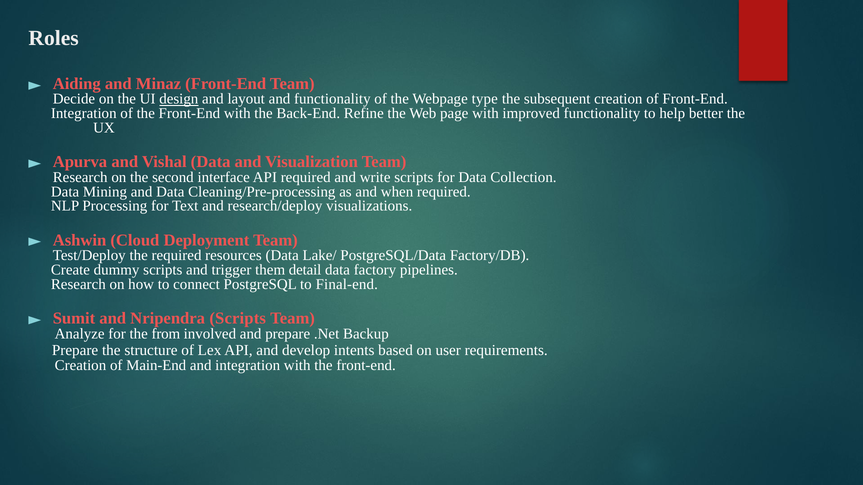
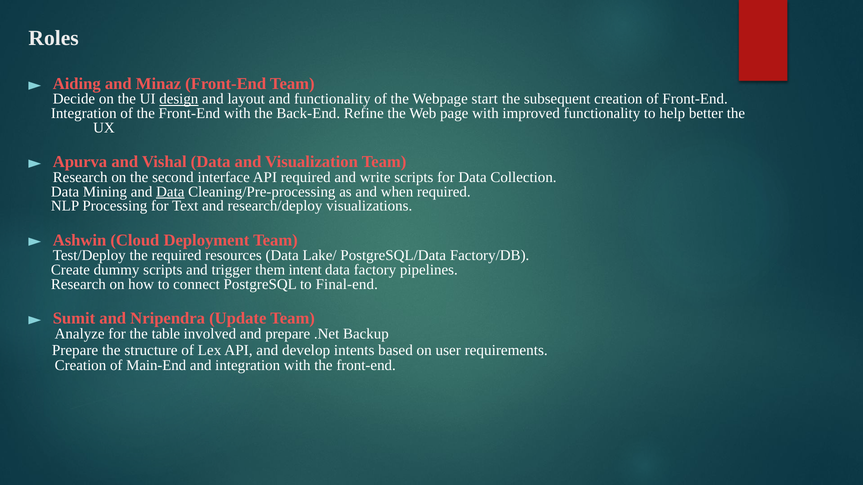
type: type -> start
Data at (170, 192) underline: none -> present
detail: detail -> intent
Nripendra Scripts: Scripts -> Update
from: from -> table
